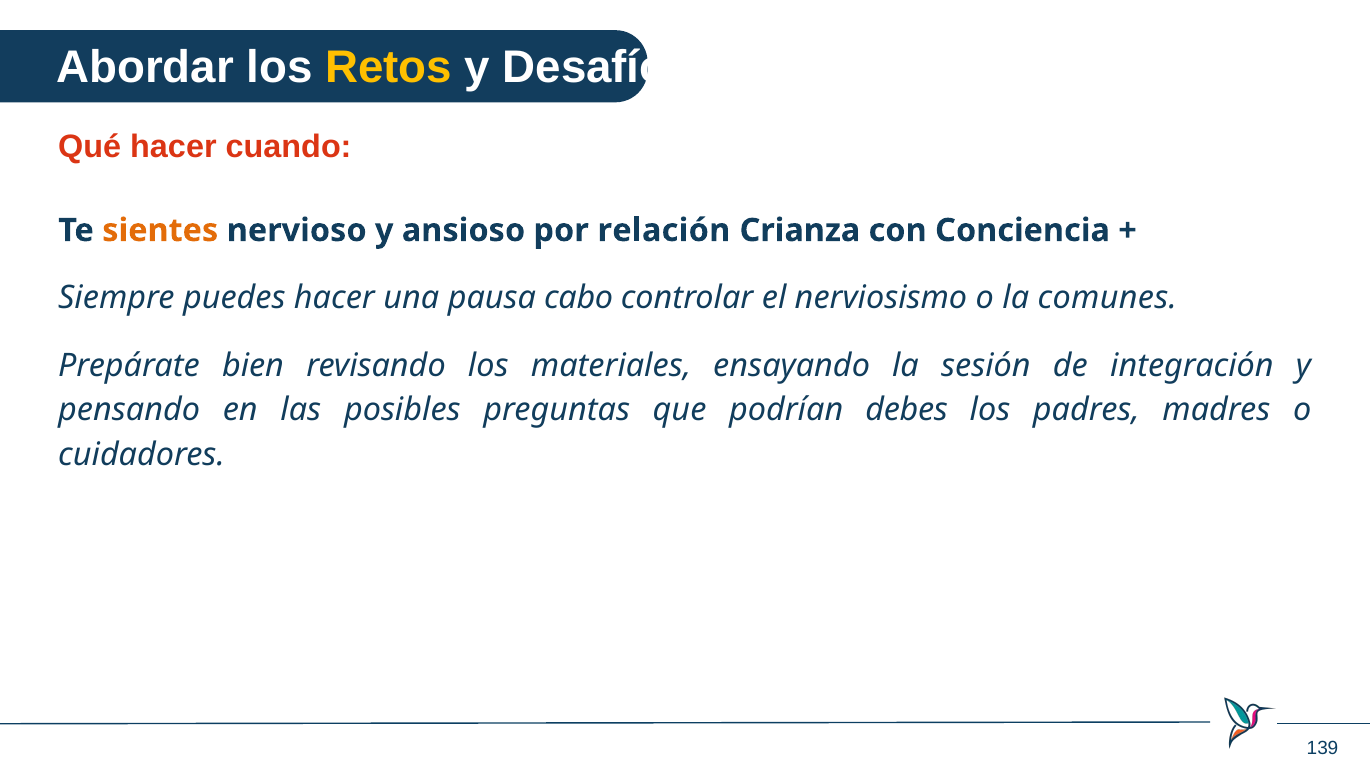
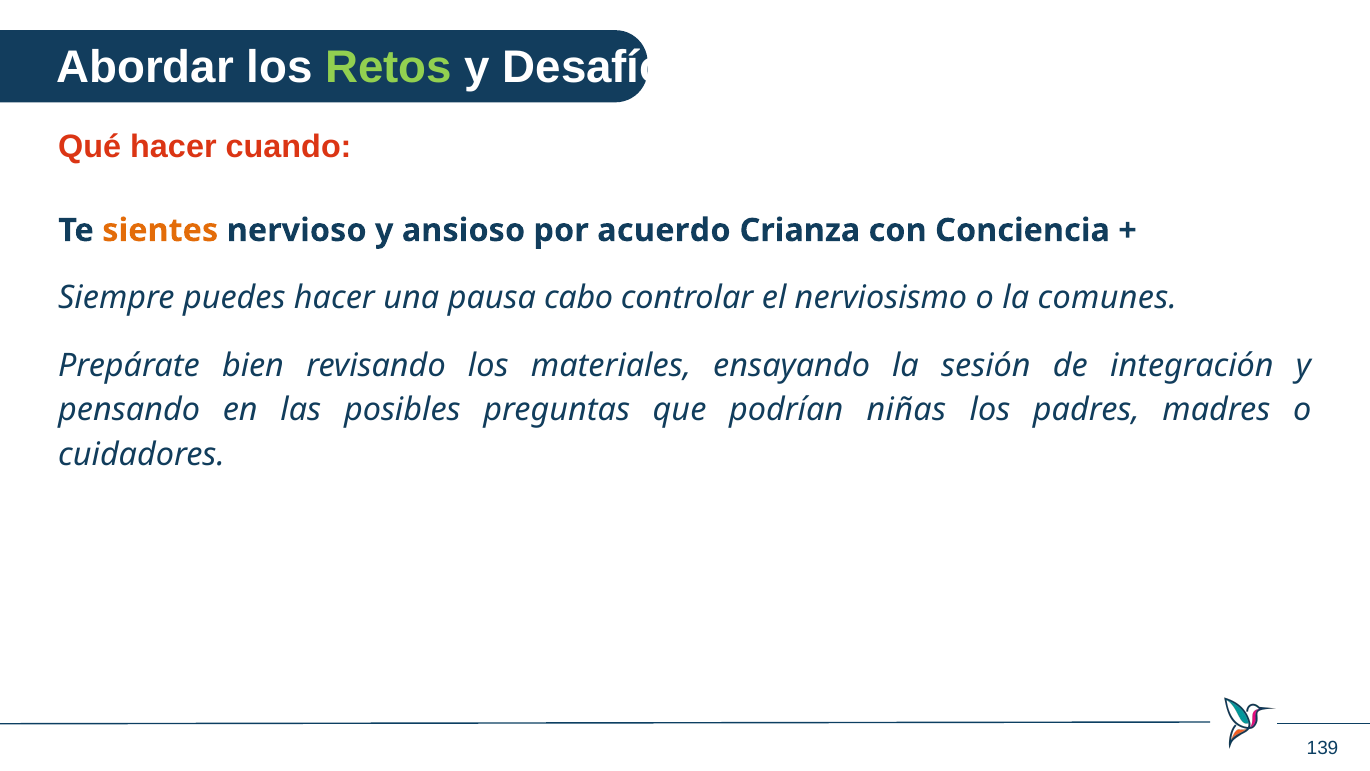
Retos colour: yellow -> light green
relación: relación -> acuerdo
debes: debes -> niñas
